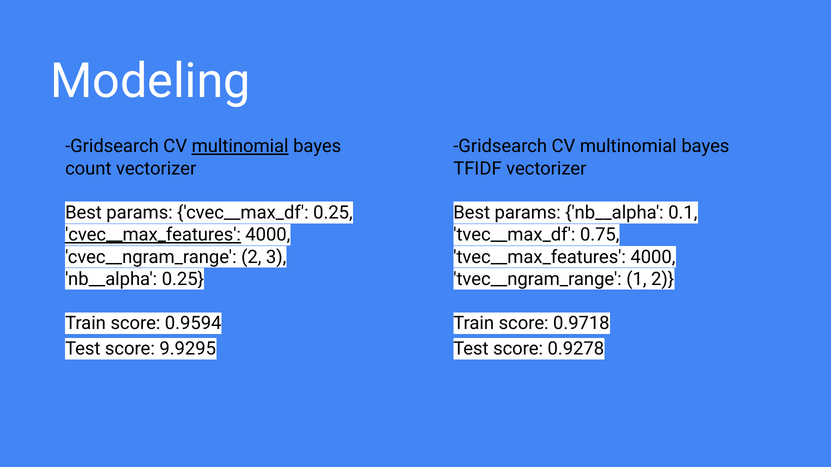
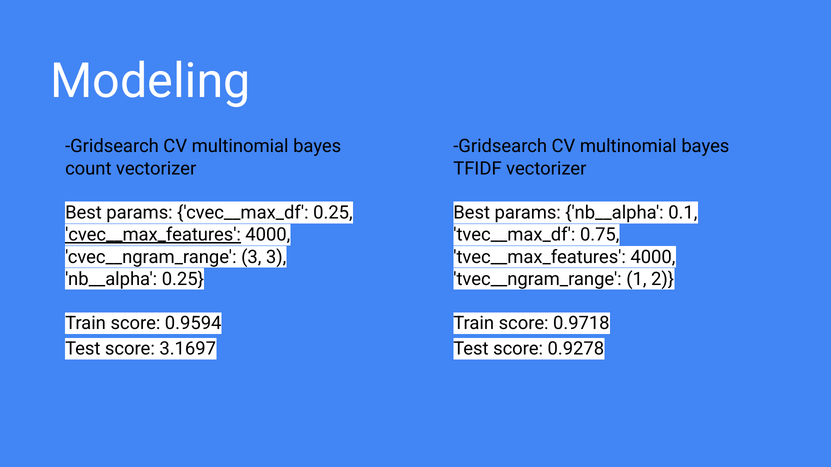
multinomial at (240, 146) underline: present -> none
cvec__ngram_range 2: 2 -> 3
9.9295: 9.9295 -> 3.1697
